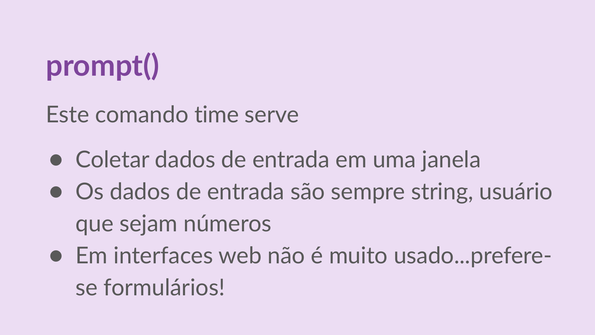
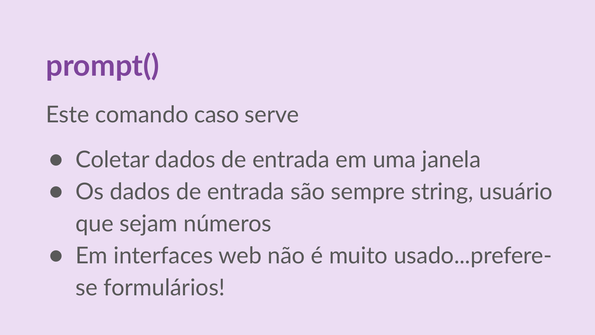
time: time -> caso
